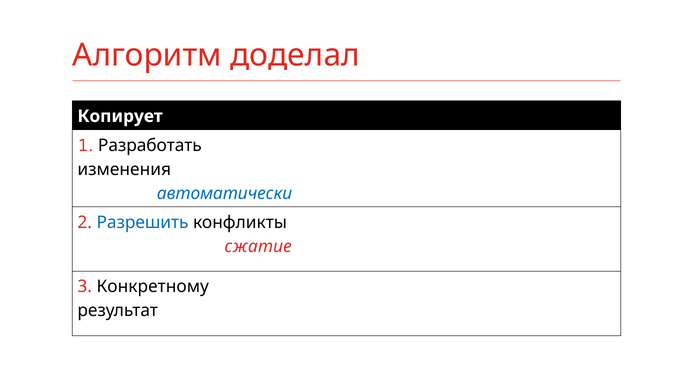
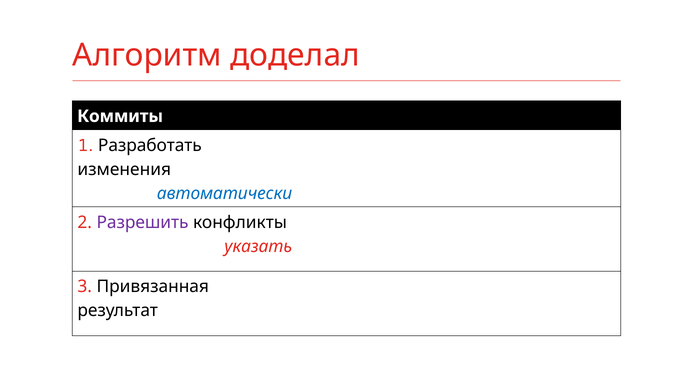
Копирует: Копирует -> Коммиты
Разрешить colour: blue -> purple
сжатие: сжатие -> указать
Конкретному: Конкретному -> Привязанная
